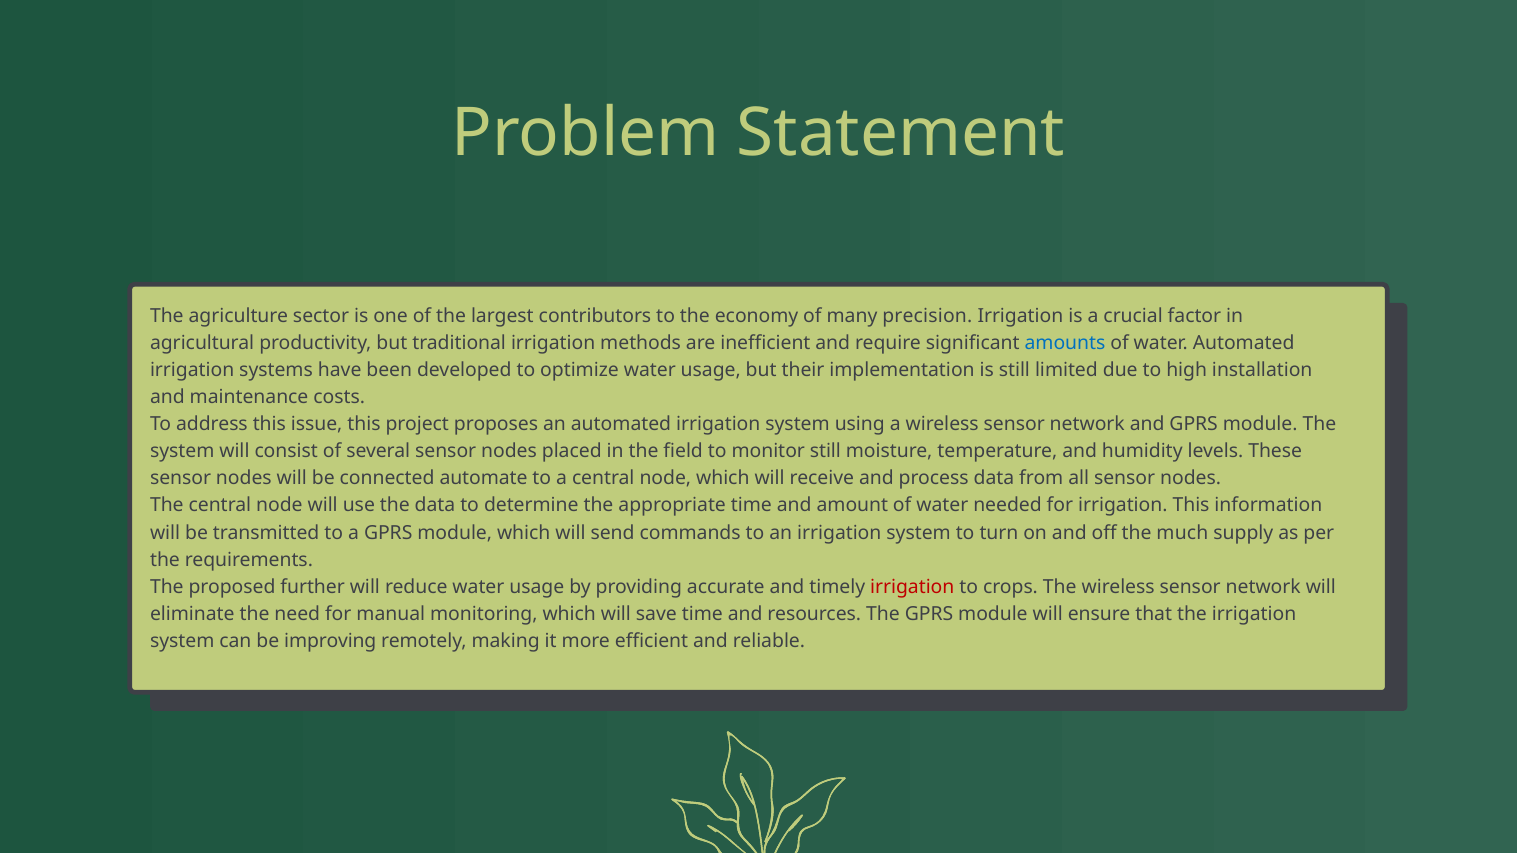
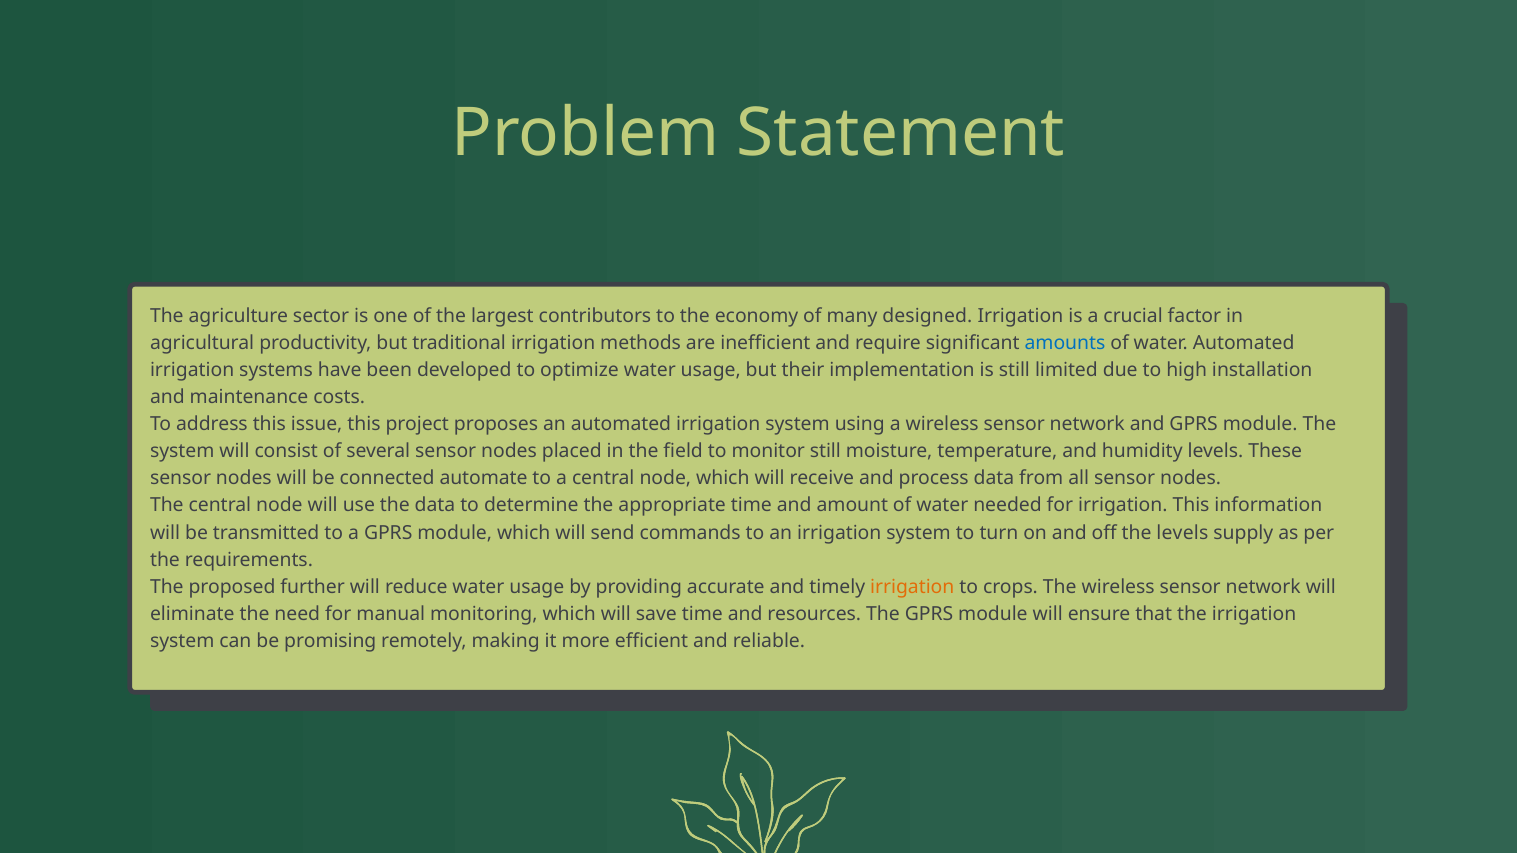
precision: precision -> designed
the much: much -> levels
irrigation at (912, 587) colour: red -> orange
improving: improving -> promising
